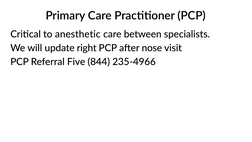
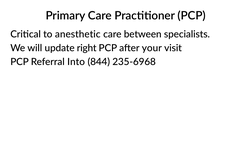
nose: nose -> your
Five: Five -> Into
235-4966: 235-4966 -> 235-6968
